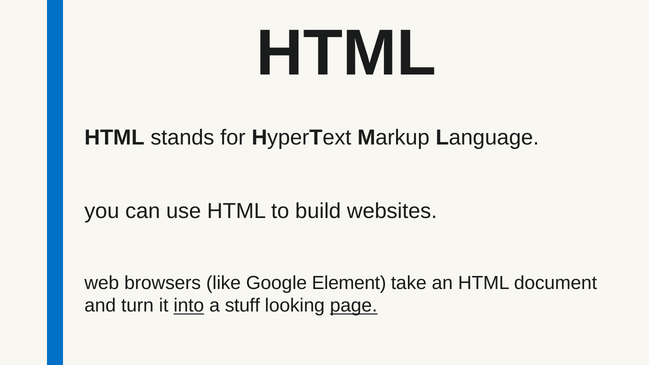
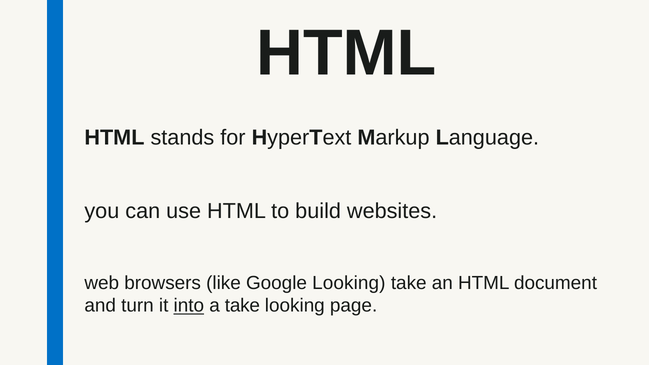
Google Element: Element -> Looking
a stuff: stuff -> take
page underline: present -> none
